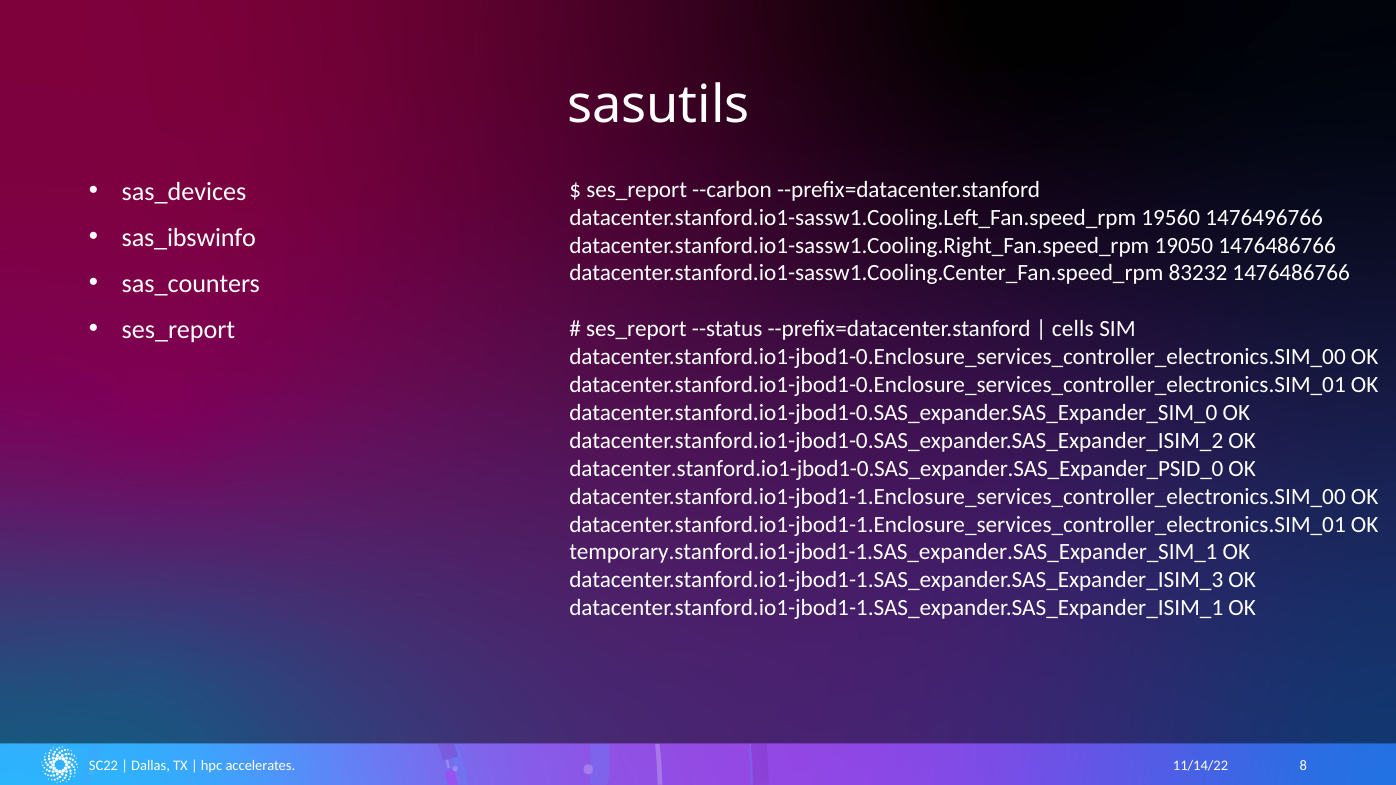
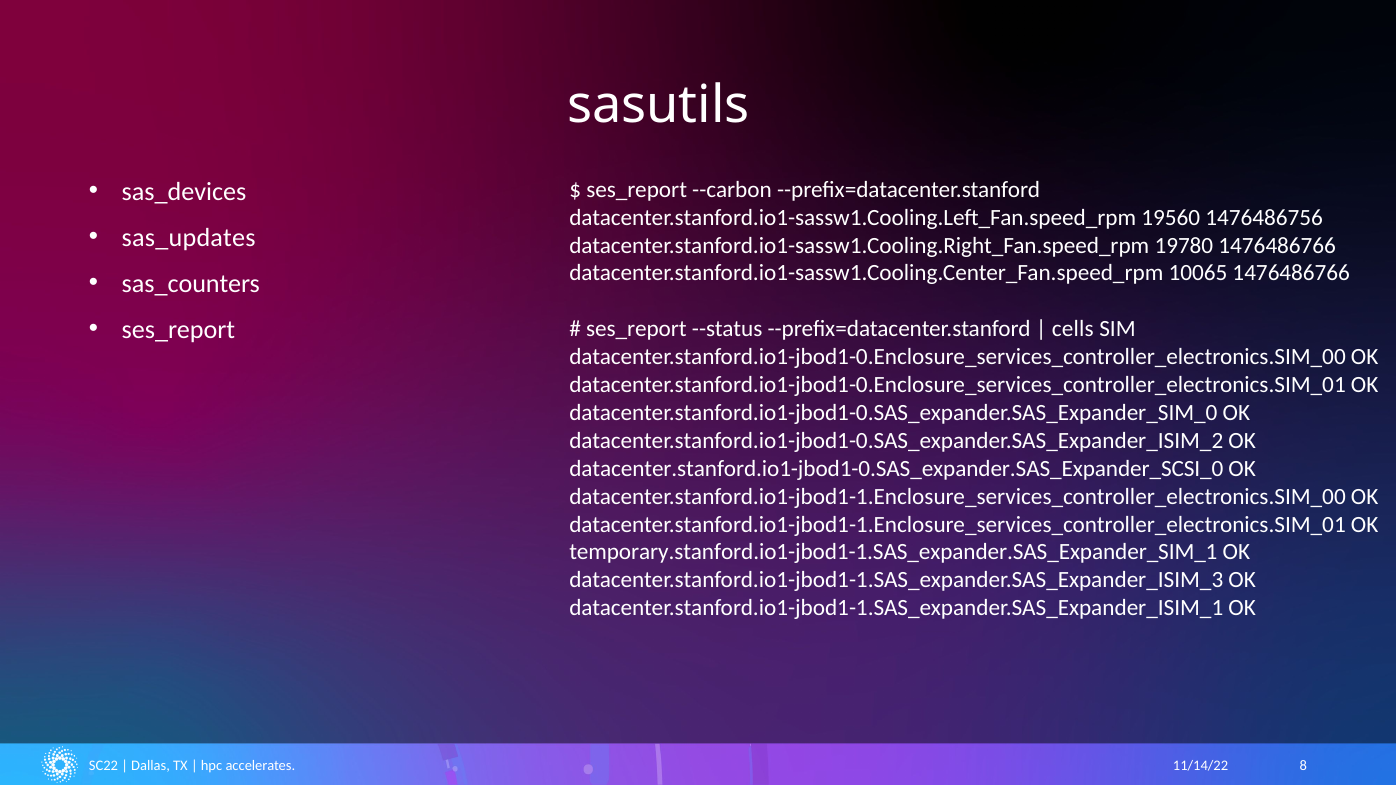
1476496766: 1476496766 -> 1476486756
sas_ibswinfo: sas_ibswinfo -> sas_updates
19050: 19050 -> 19780
83232: 83232 -> 10065
datacenter.stanford.io1-jbod1-0.SAS_expander.SAS_Expander_PSID_0: datacenter.stanford.io1-jbod1-0.SAS_expander.SAS_Expander_PSID_0 -> datacenter.stanford.io1-jbod1-0.SAS_expander.SAS_Expander_SCSI_0
